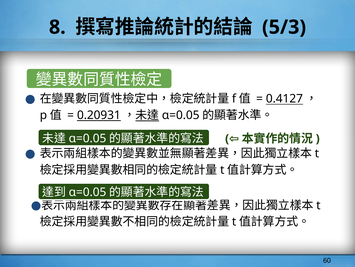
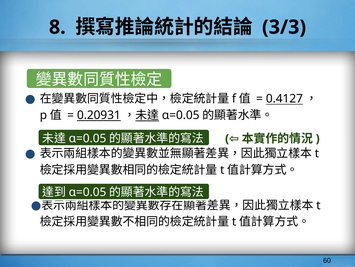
5/3: 5/3 -> 3/3
